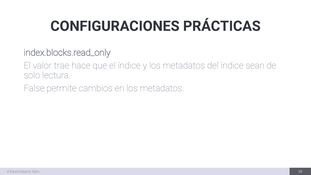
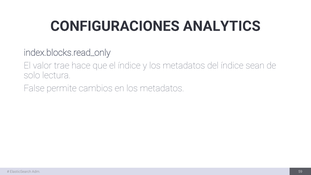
PRÁCTICAS: PRÁCTICAS -> ANALYTICS
